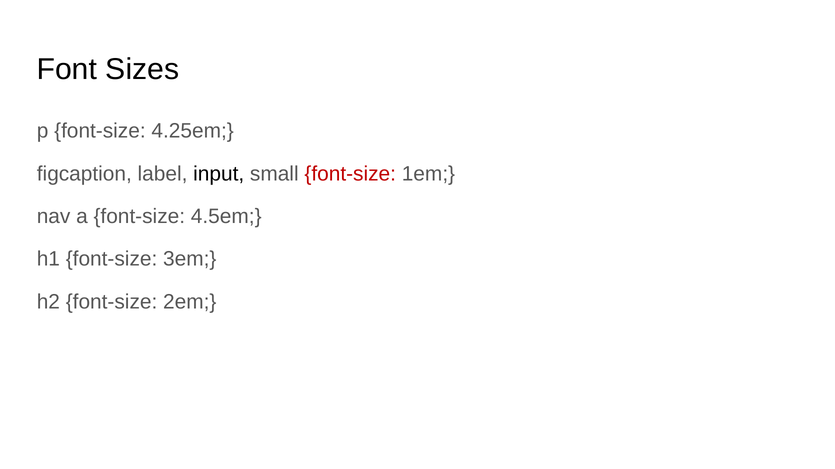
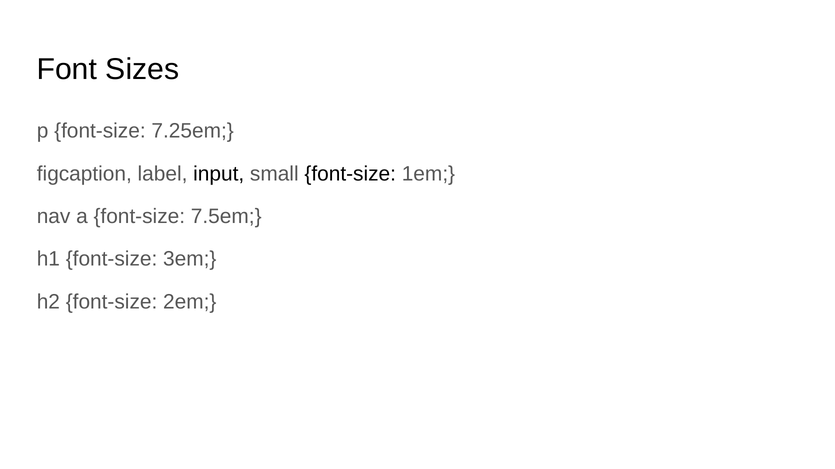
4.25em: 4.25em -> 7.25em
font-size at (350, 174) colour: red -> black
4.5em: 4.5em -> 7.5em
